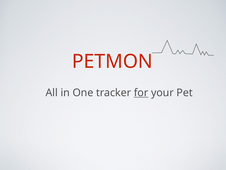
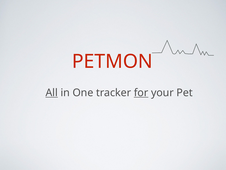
All underline: none -> present
